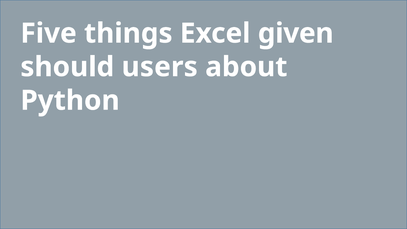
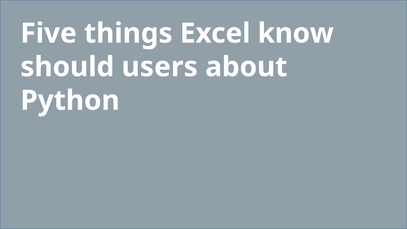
given: given -> know
